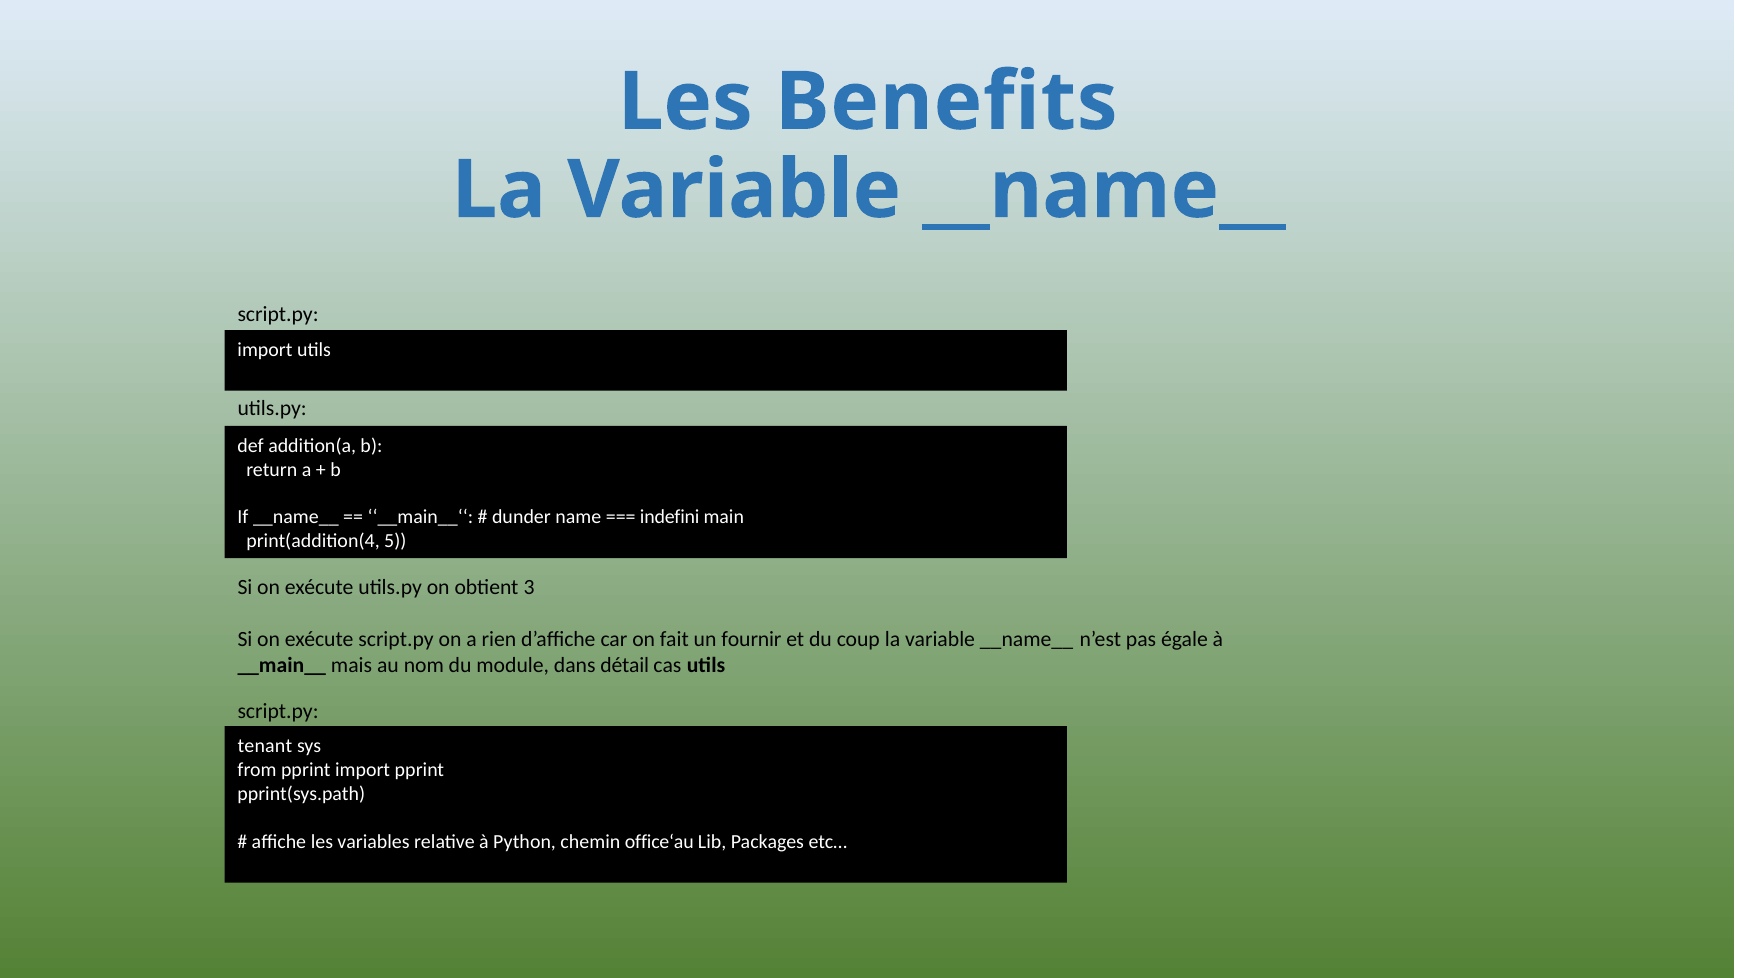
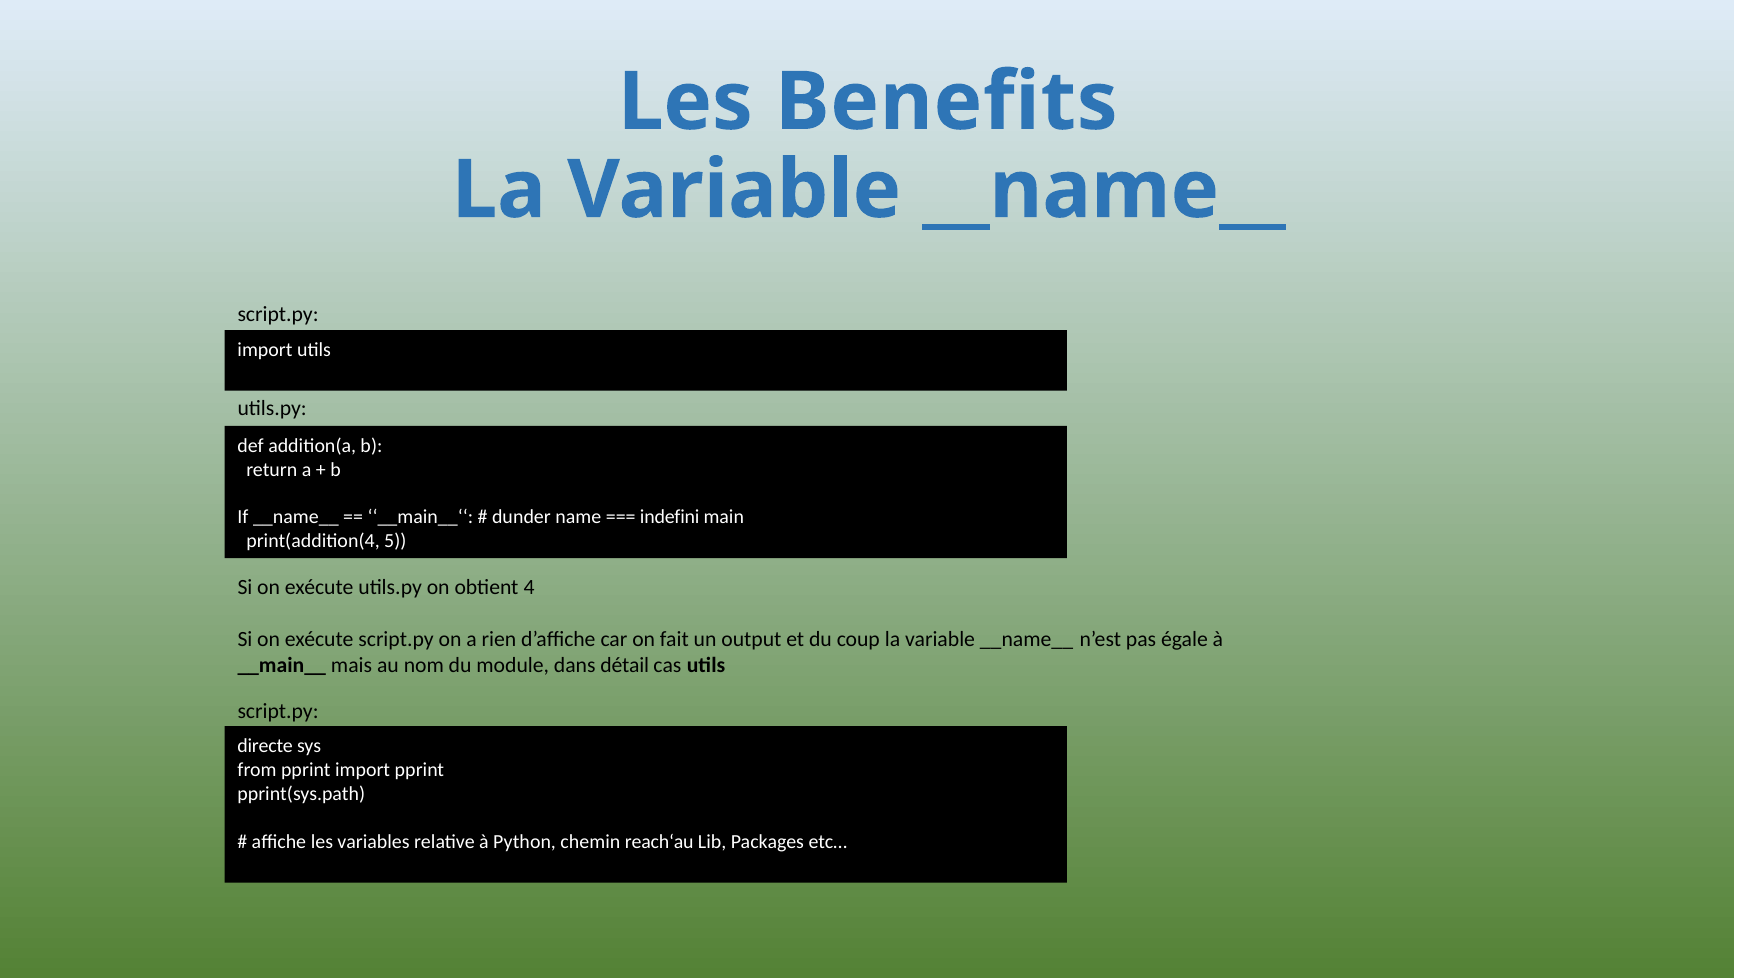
3: 3 -> 4
fournir: fournir -> output
tenant: tenant -> directe
office‘au: office‘au -> reach‘au
